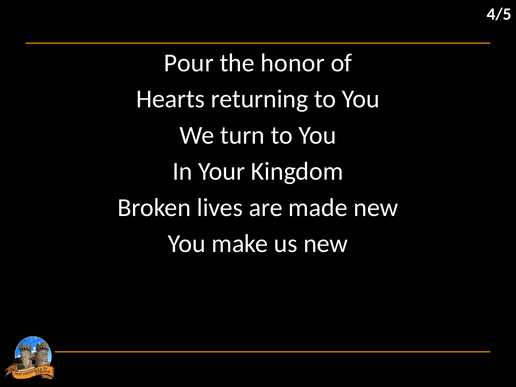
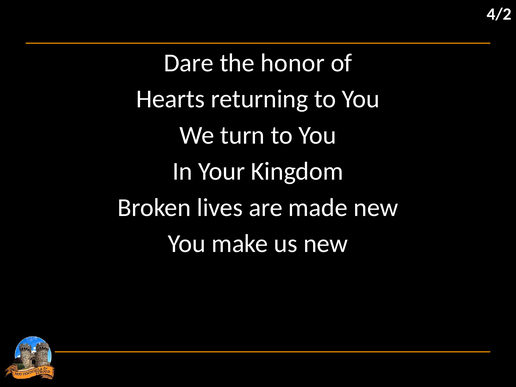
4/5: 4/5 -> 4/2
Pour: Pour -> Dare
